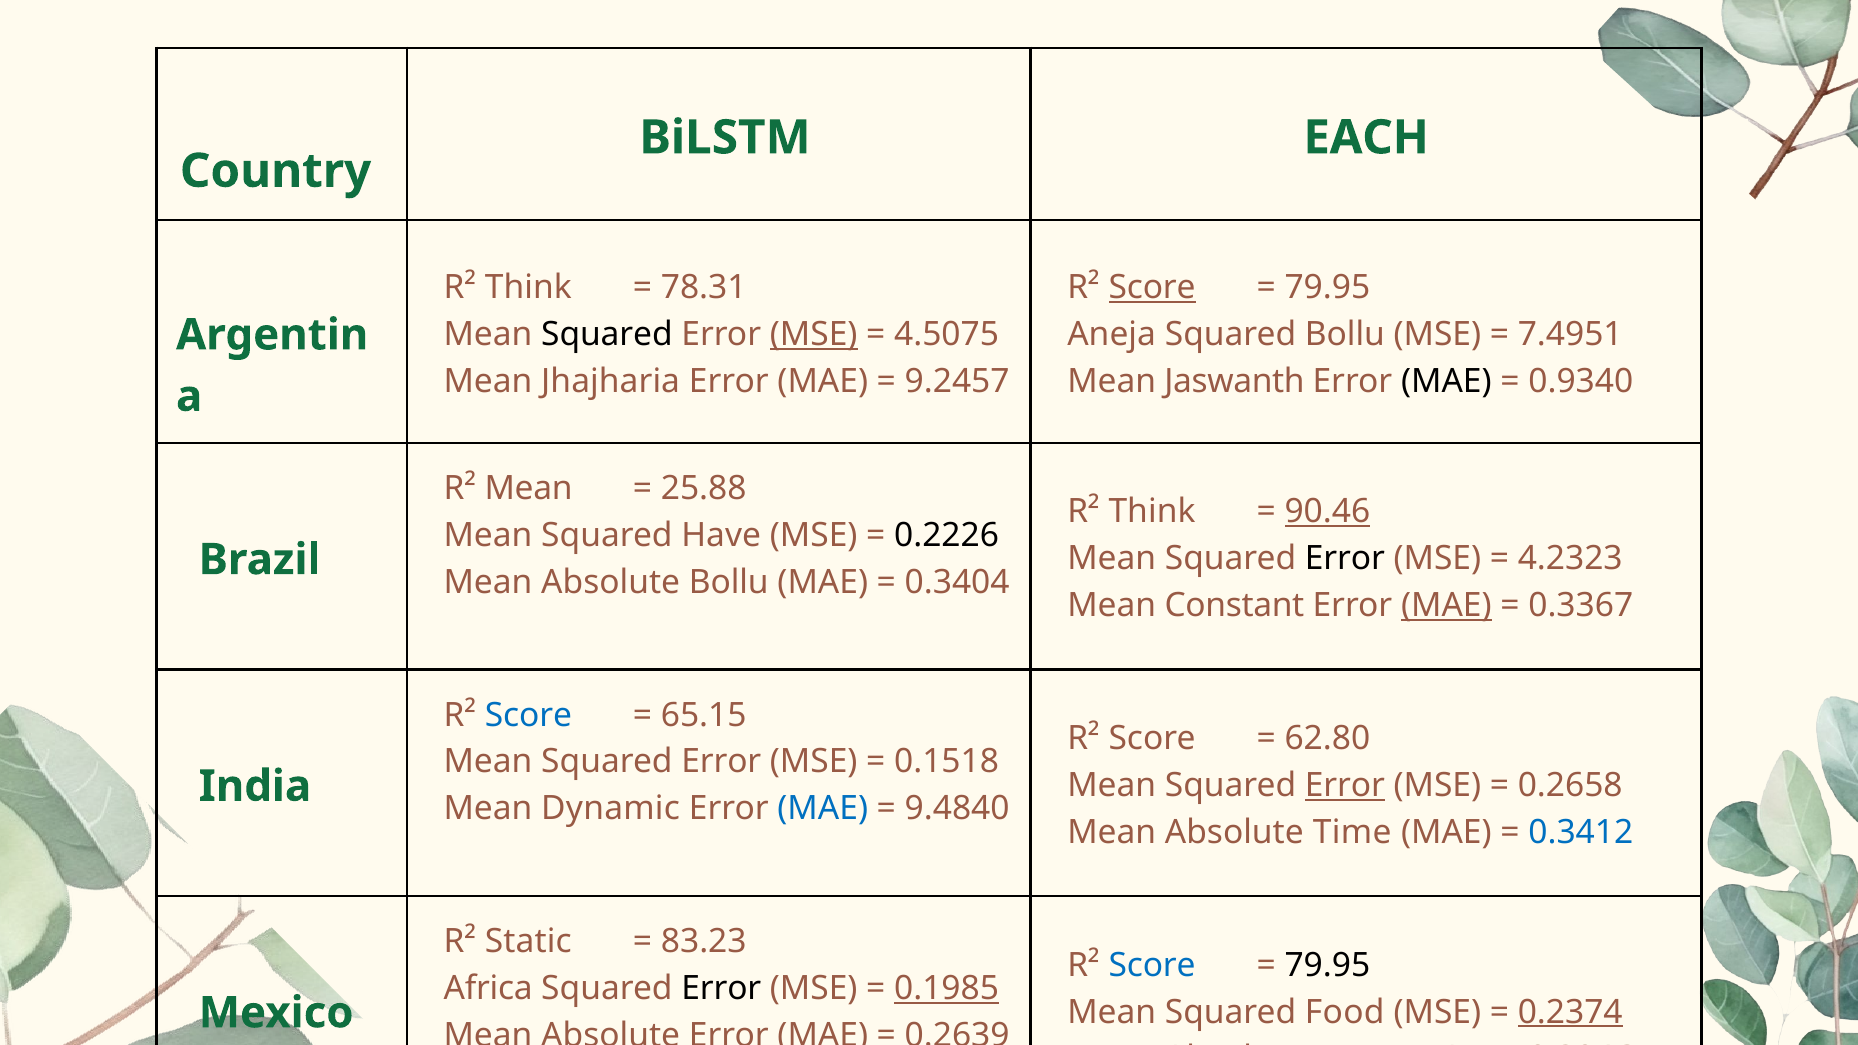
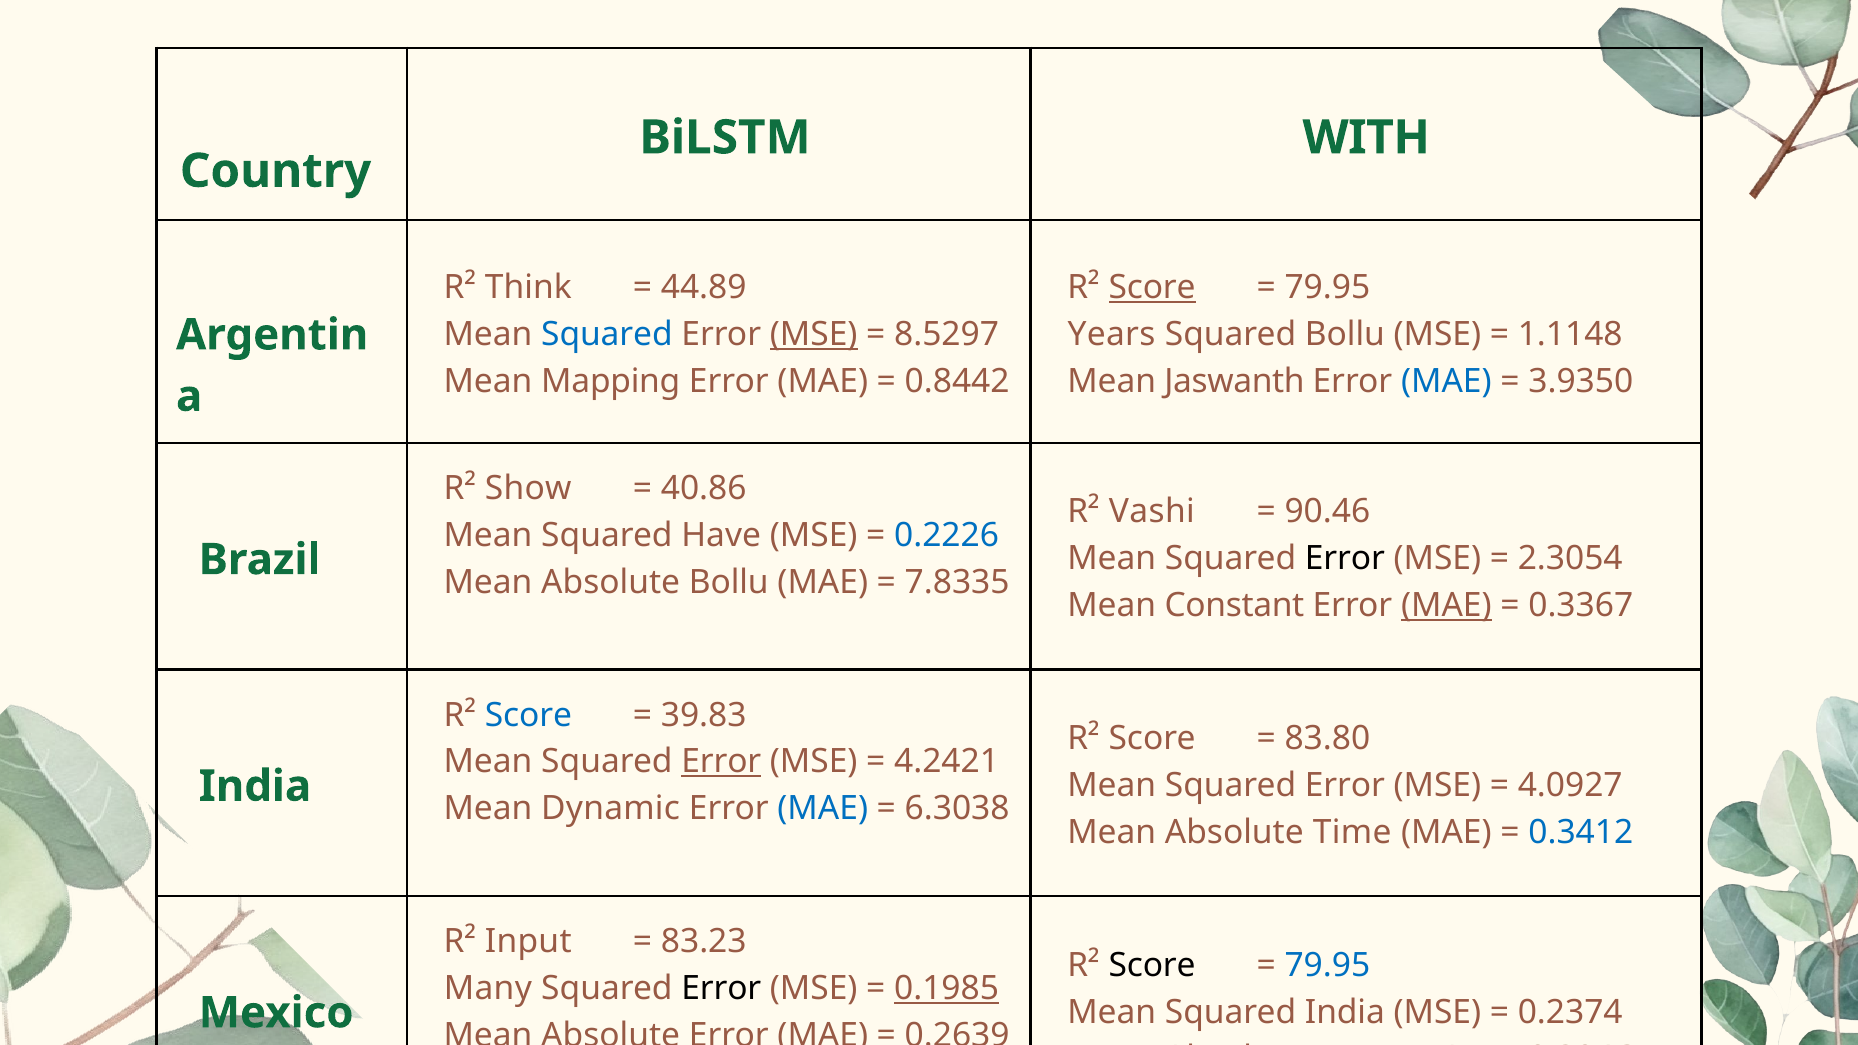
EACH: EACH -> WITH
78.31: 78.31 -> 44.89
Squared at (607, 334) colour: black -> blue
4.5075: 4.5075 -> 8.5297
Aneja: Aneja -> Years
7.4951: 7.4951 -> 1.1148
Jhajharia: Jhajharia -> Mapping
9.2457: 9.2457 -> 0.8442
MAE at (1446, 381) colour: black -> blue
0.9340: 0.9340 -> 3.9350
R² Mean: Mean -> Show
25.88: 25.88 -> 40.86
Think at (1152, 512): Think -> Vashi
90.46 underline: present -> none
0.2226 colour: black -> blue
4.2323: 4.2323 -> 2.3054
0.3404: 0.3404 -> 7.8335
65.15: 65.15 -> 39.83
62.80: 62.80 -> 83.80
Error at (721, 762) underline: none -> present
0.1518: 0.1518 -> 4.2421
Error at (1345, 785) underline: present -> none
0.2658: 0.2658 -> 4.0927
9.4840: 9.4840 -> 6.3038
Static: Static -> Input
Score at (1152, 965) colour: blue -> black
79.95 at (1327, 965) colour: black -> blue
Africa: Africa -> Many
Squared Food: Food -> India
0.2374 underline: present -> none
